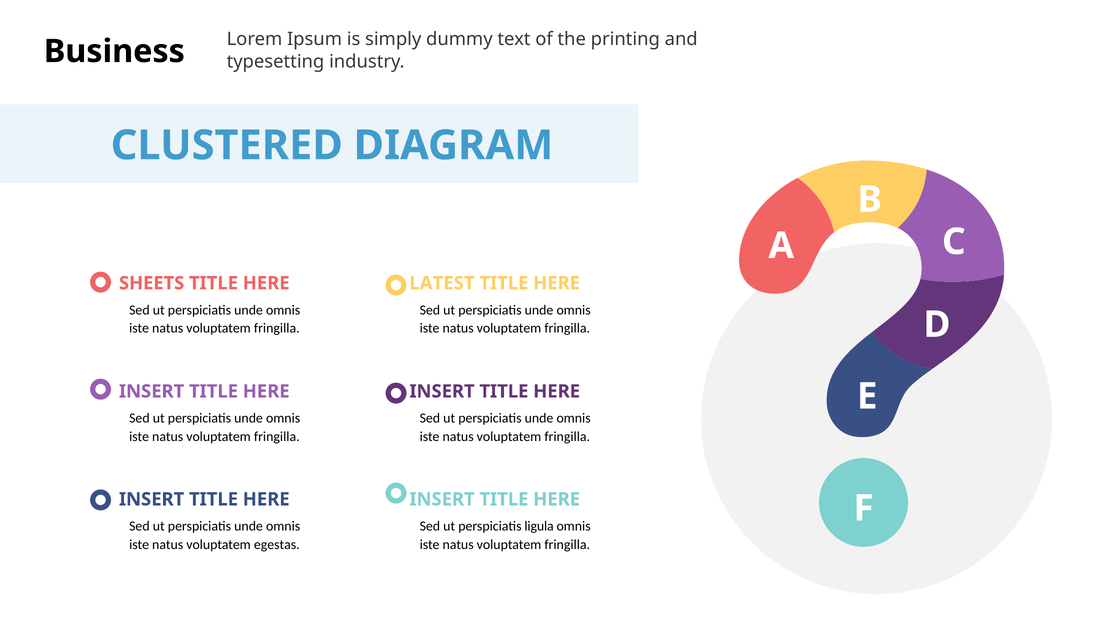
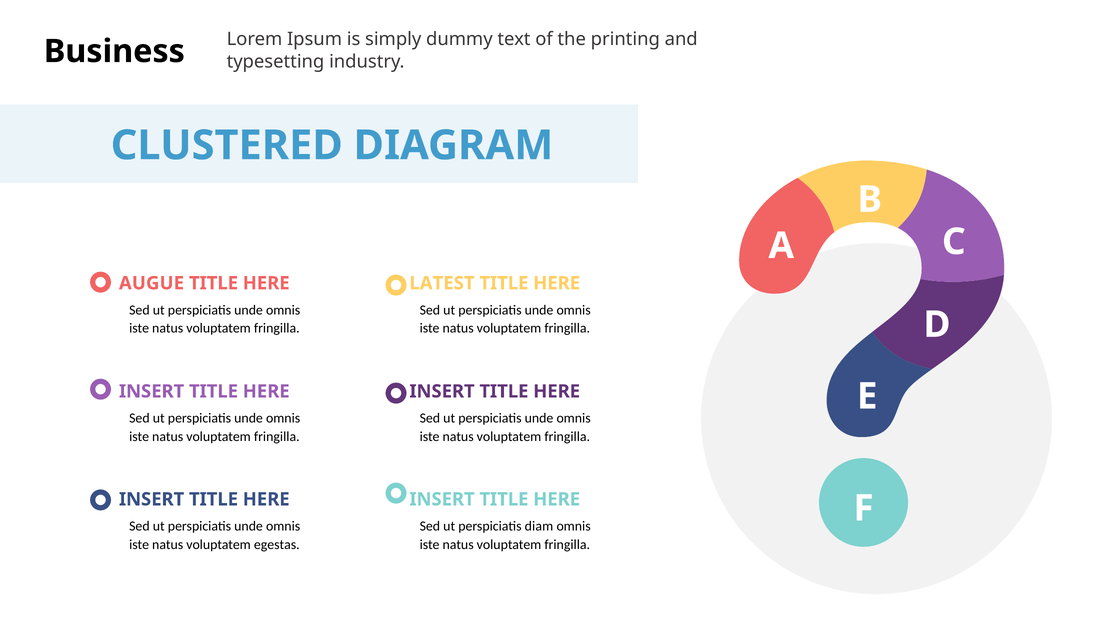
SHEETS: SHEETS -> AUGUE
ligula: ligula -> diam
